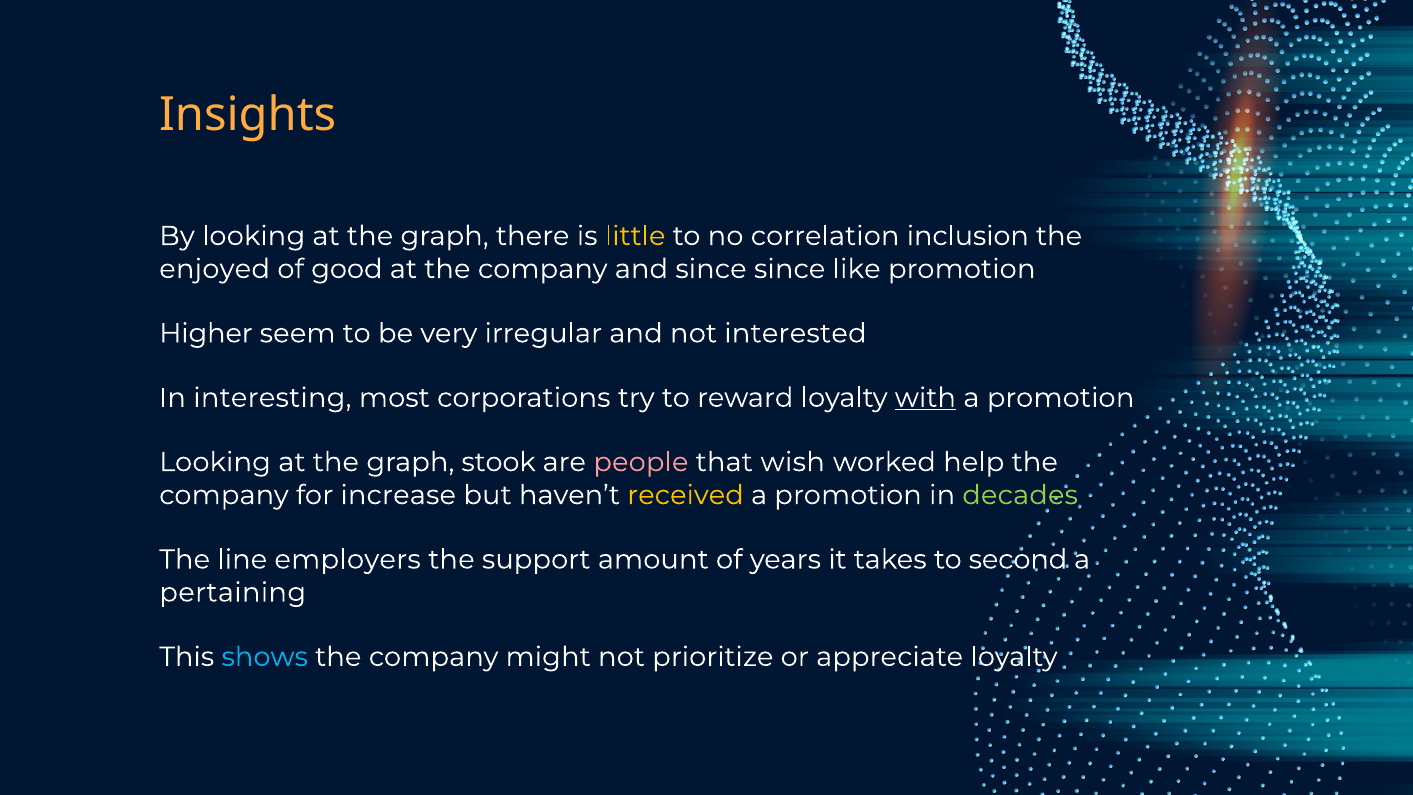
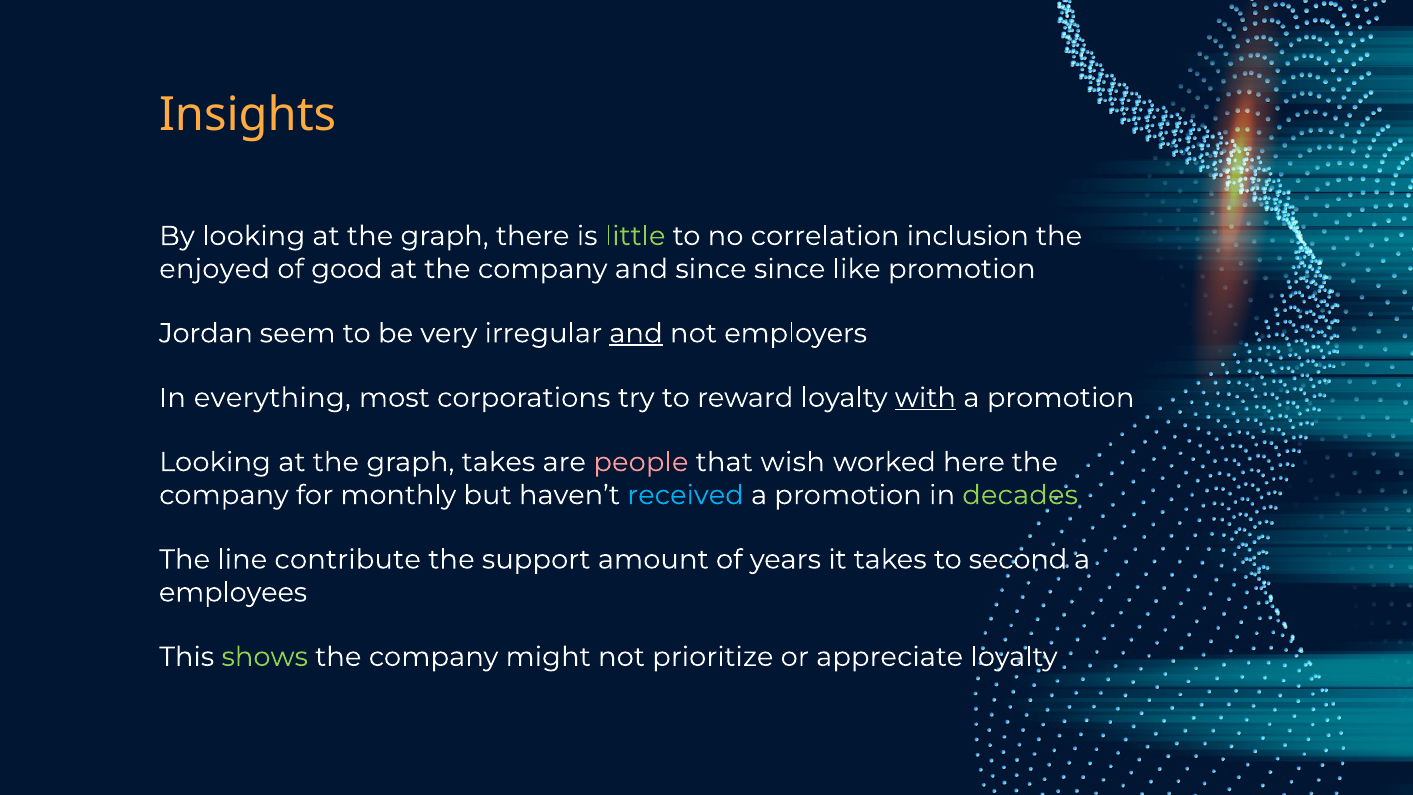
little colour: yellow -> light green
Higher: Higher -> Jordan
and at (636, 333) underline: none -> present
interested: interested -> employers
interesting: interesting -> everything
graph stook: stook -> takes
help: help -> here
increase: increase -> monthly
received colour: yellow -> light blue
employers: employers -> contribute
pertaining: pertaining -> employees
shows colour: light blue -> light green
